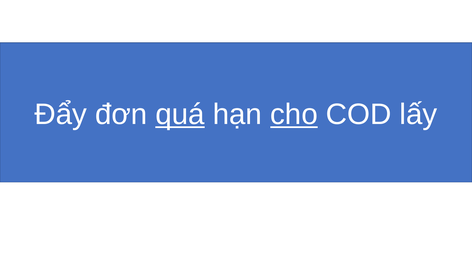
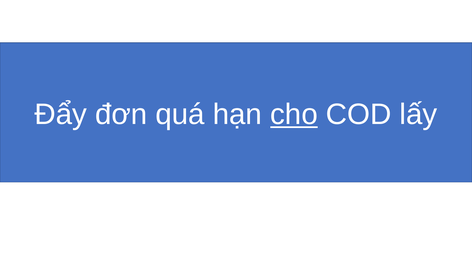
quá underline: present -> none
